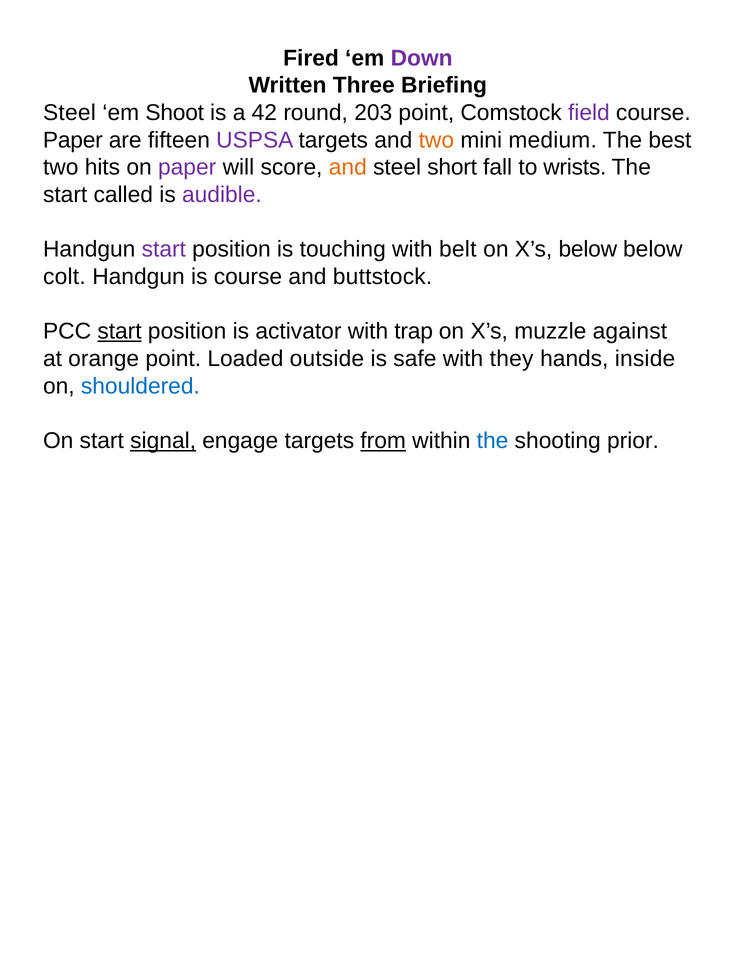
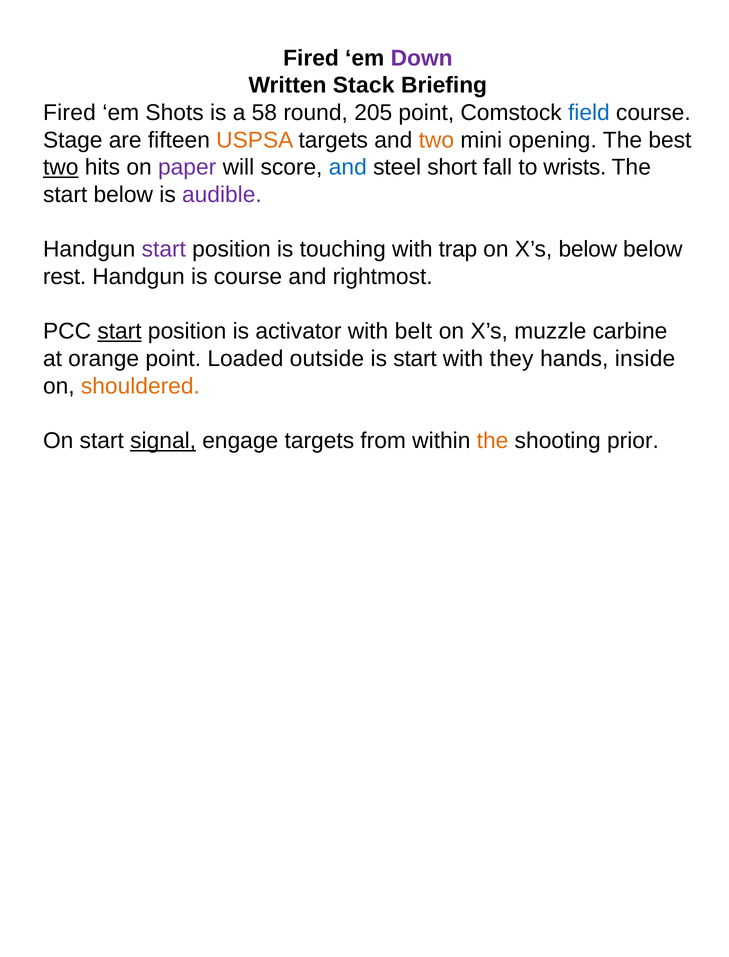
Three: Three -> Stack
Steel at (69, 113): Steel -> Fired
Shoot: Shoot -> Shots
42: 42 -> 58
203: 203 -> 205
field colour: purple -> blue
Paper at (73, 140): Paper -> Stage
USPSA colour: purple -> orange
medium: medium -> opening
two at (61, 167) underline: none -> present
and at (348, 167) colour: orange -> blue
start called: called -> below
belt: belt -> trap
colt: colt -> rest
buttstock: buttstock -> rightmost
trap: trap -> belt
against: against -> carbine
is safe: safe -> start
shouldered colour: blue -> orange
from underline: present -> none
the at (493, 441) colour: blue -> orange
